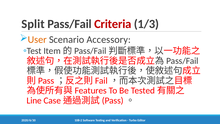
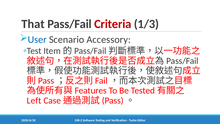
Split: Split -> That
User colour: orange -> blue
Line: Line -> Left
